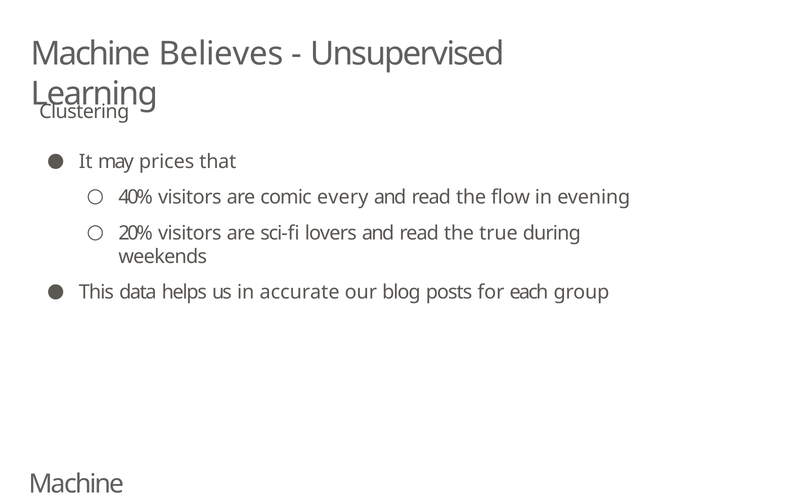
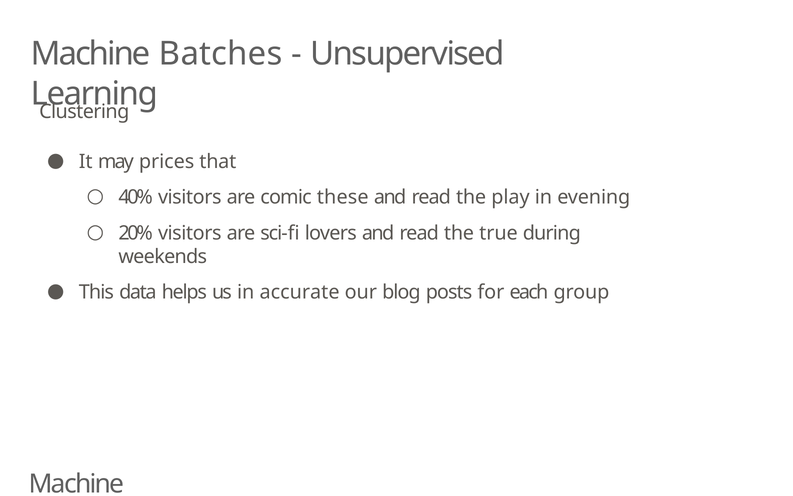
Believes: Believes -> Batches
every: every -> these
flow: flow -> play
